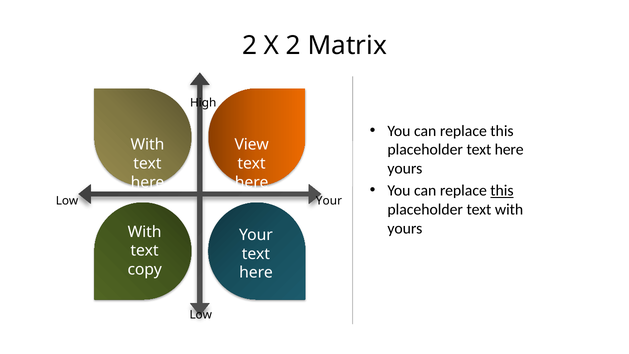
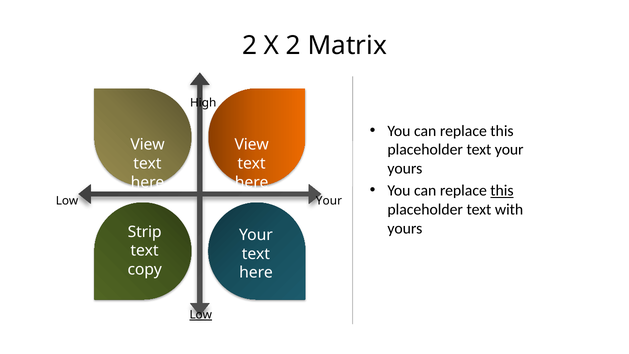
With at (147, 145): With -> View
here at (509, 150): here -> your
With at (145, 232): With -> Strip
Low at (201, 315) underline: none -> present
